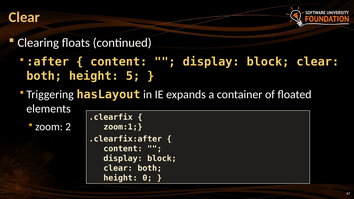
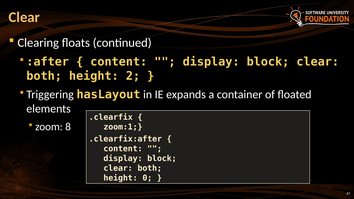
5: 5 -> 2
2: 2 -> 8
